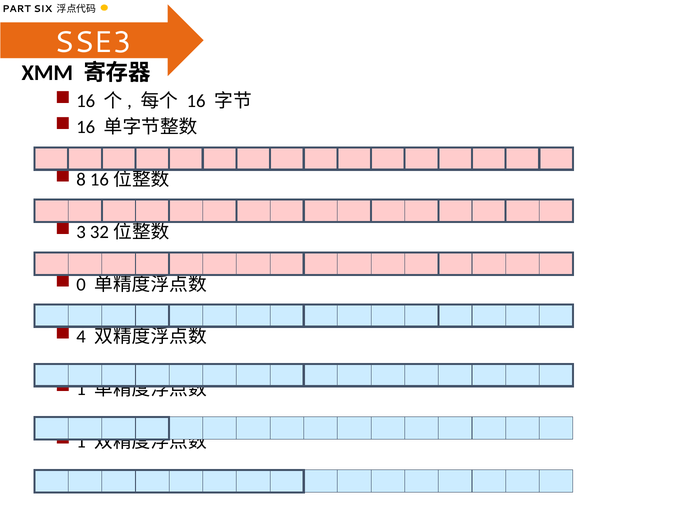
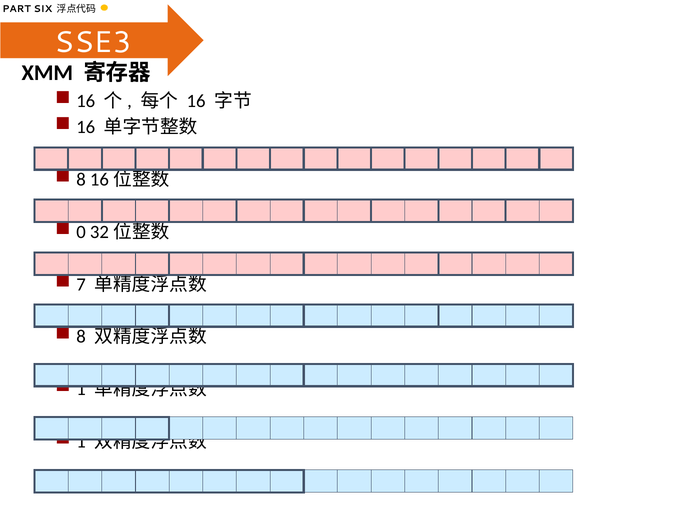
3: 3 -> 0
0: 0 -> 7
4 at (81, 337): 4 -> 8
